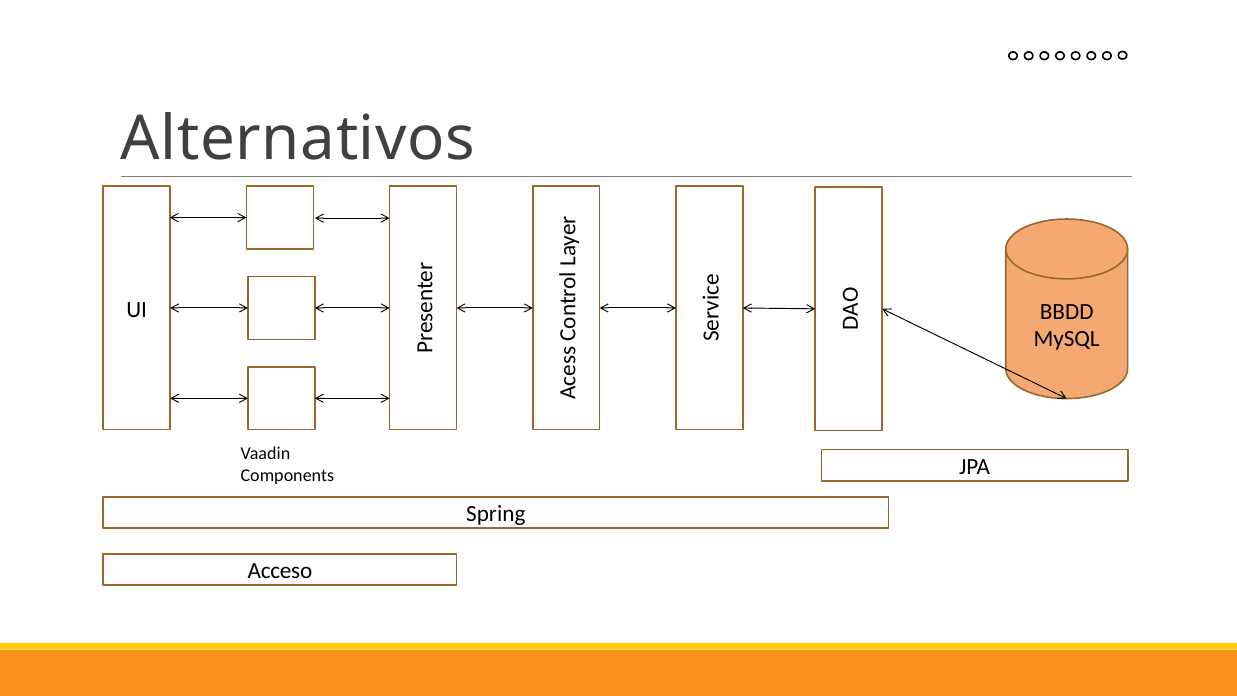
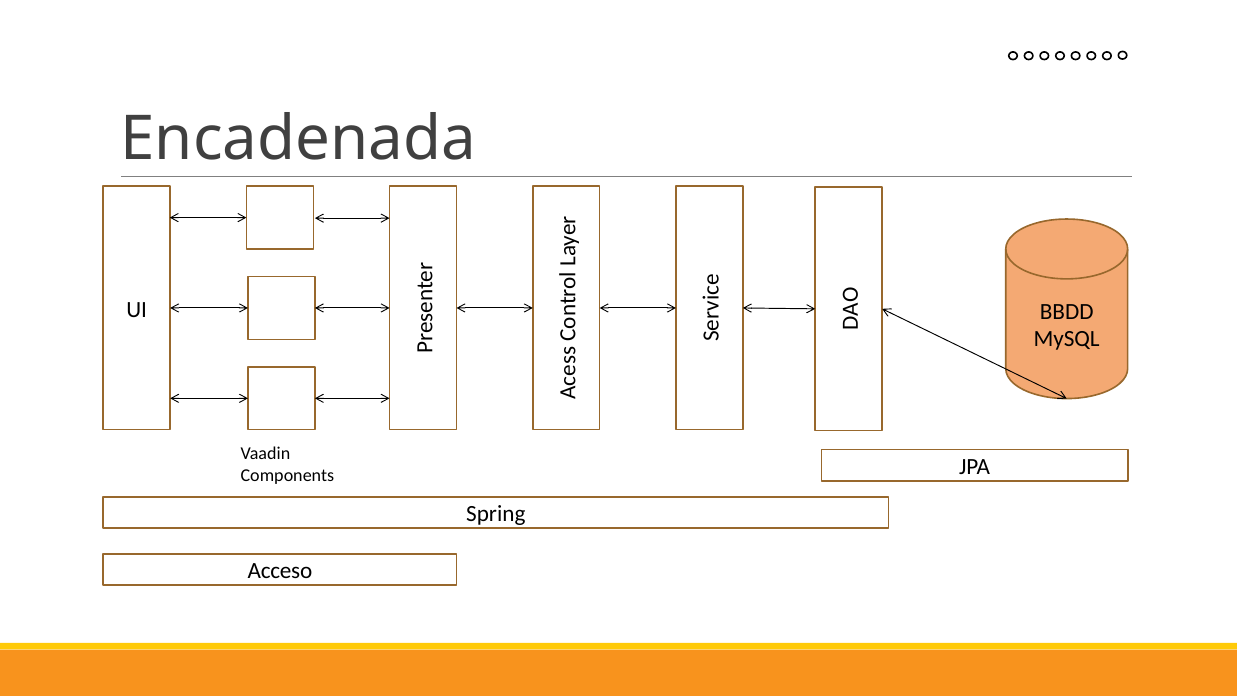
Alternativos: Alternativos -> Encadenada
